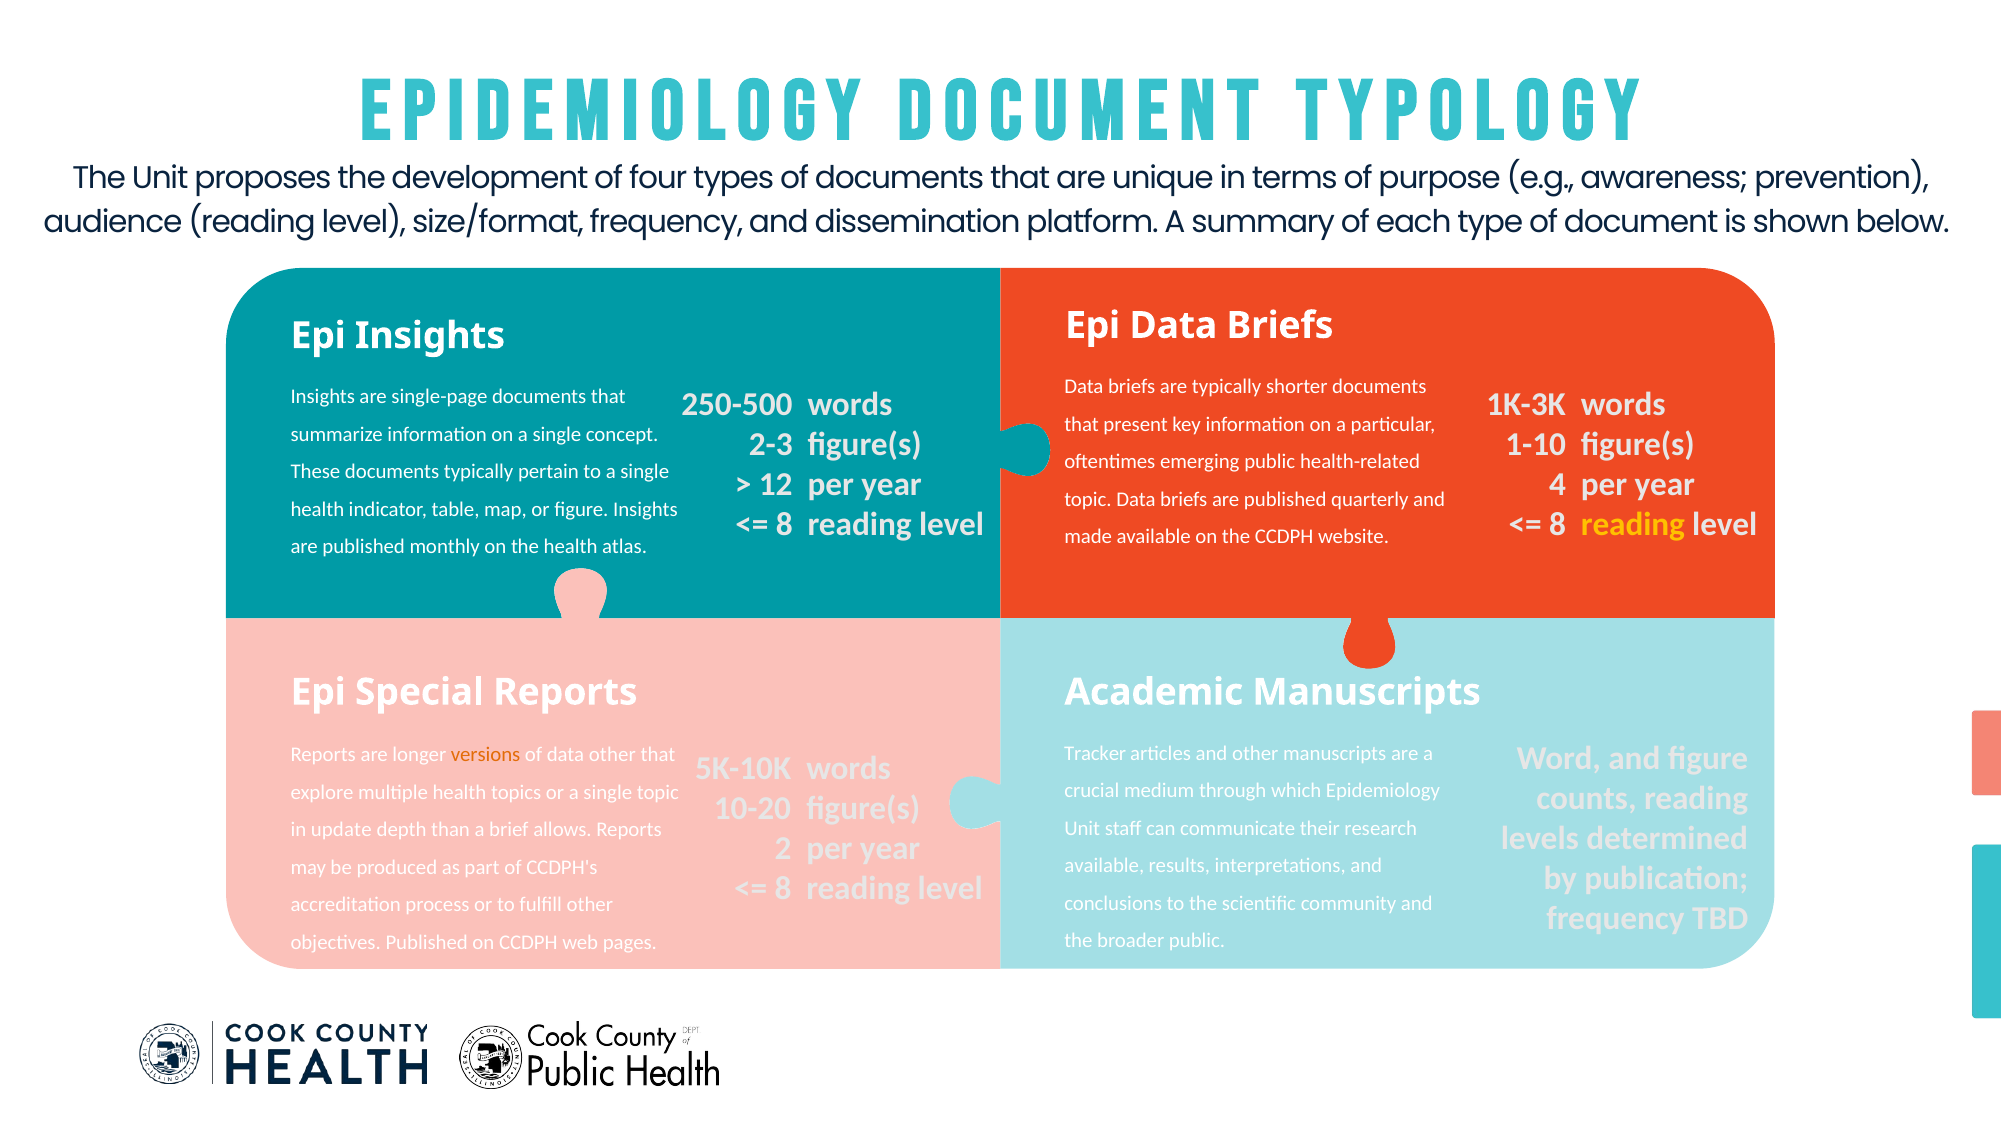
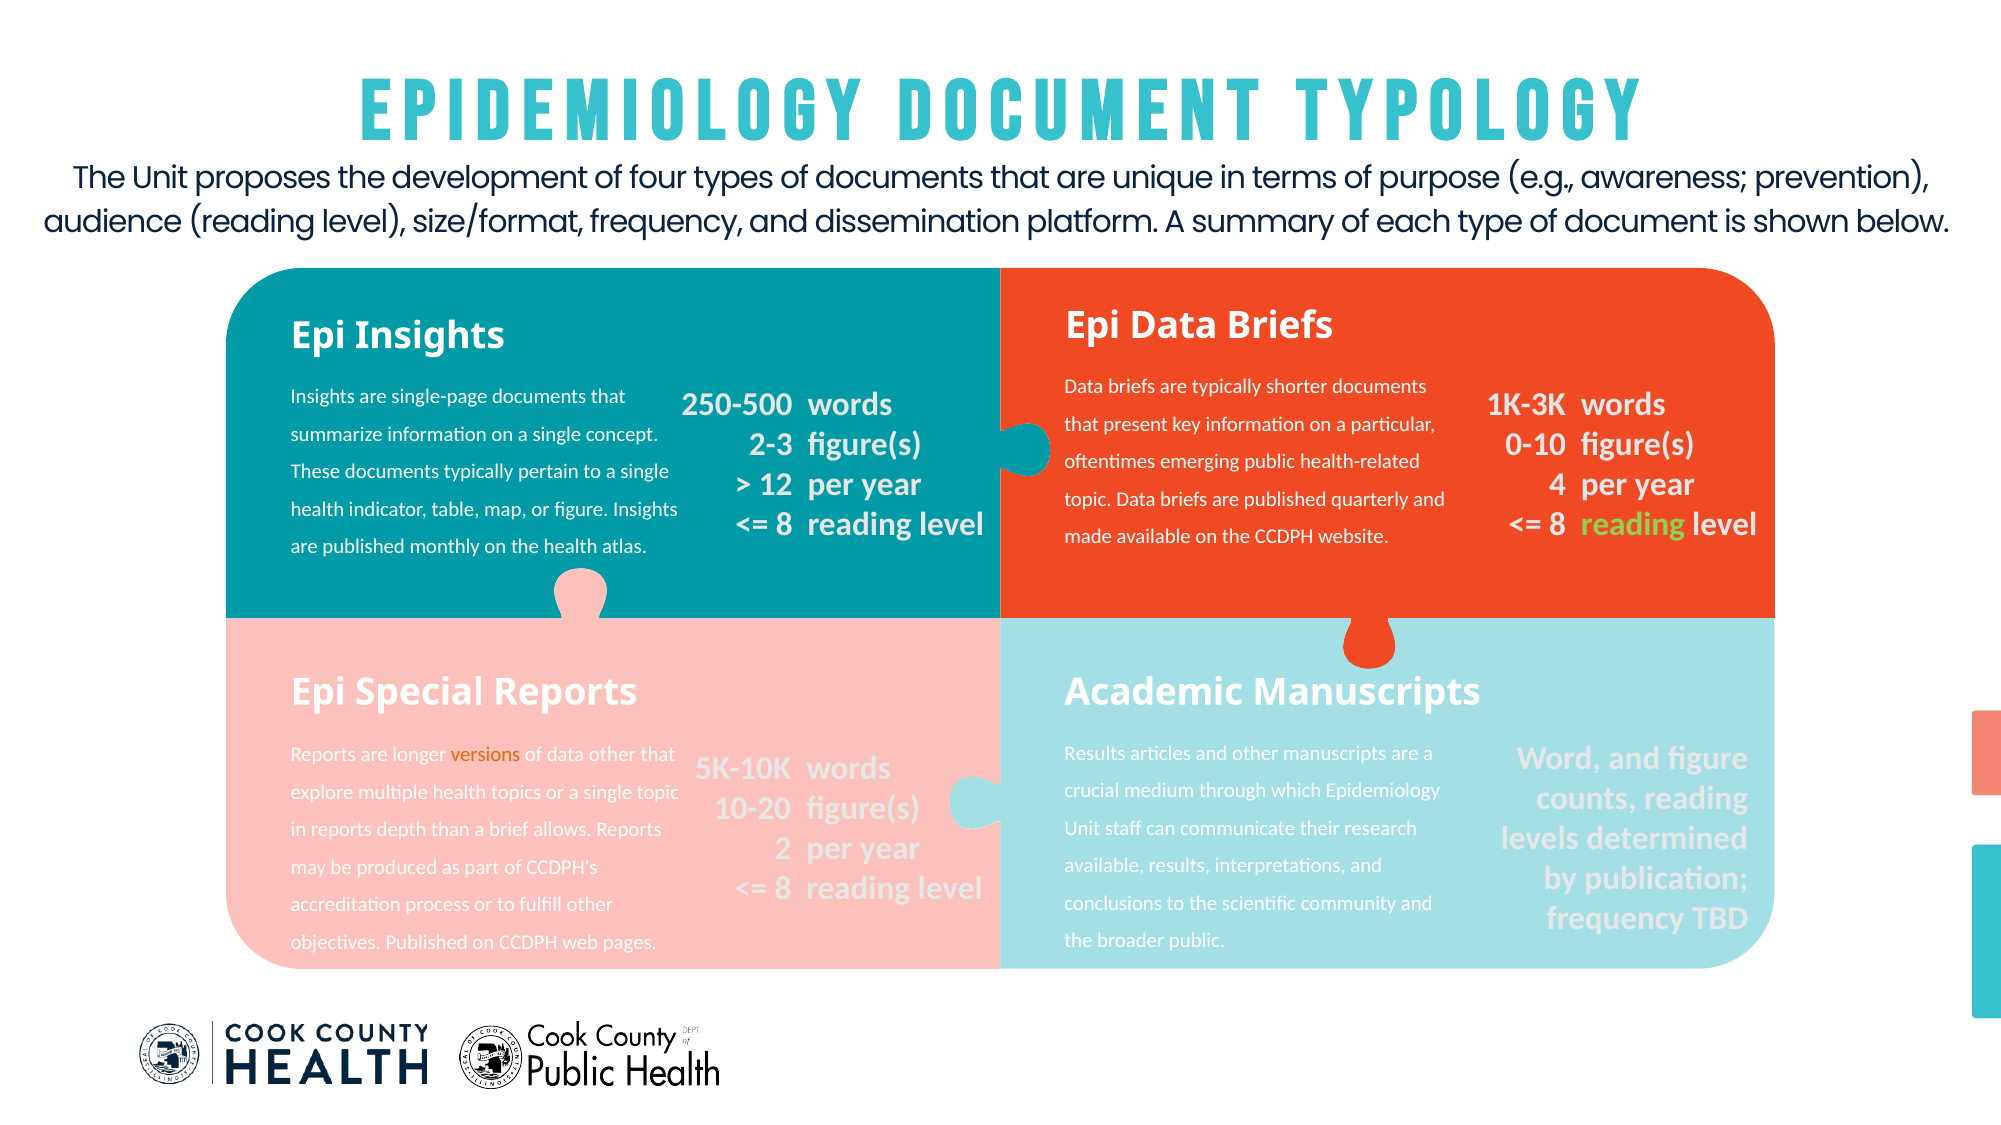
1-10: 1-10 -> 0-10
reading at (1633, 525) colour: yellow -> light green
Tracker at (1095, 754): Tracker -> Results
in update: update -> reports
